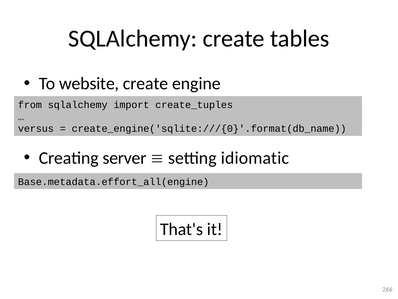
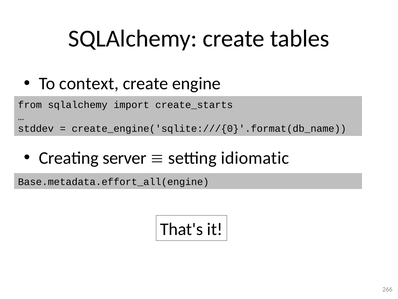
website: website -> context
create_tuples: create_tuples -> create_starts
versus: versus -> stddev
